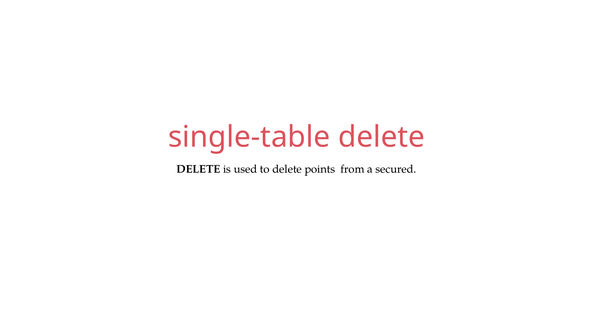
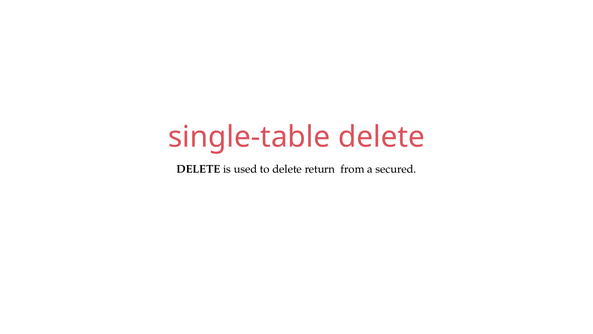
points: points -> return
